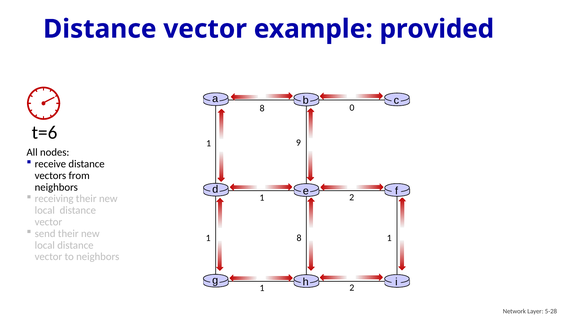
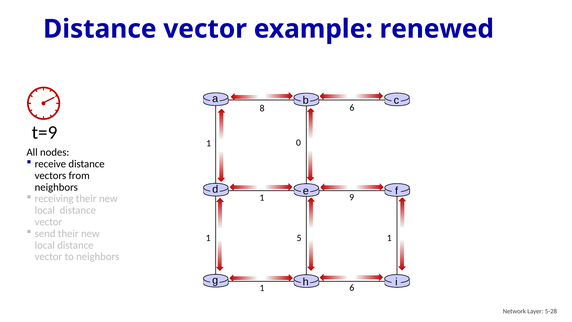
provided: provided -> renewed
8 0: 0 -> 6
t=6: t=6 -> t=9
9: 9 -> 0
2 at (352, 197): 2 -> 9
1 8: 8 -> 5
2 at (352, 287): 2 -> 6
